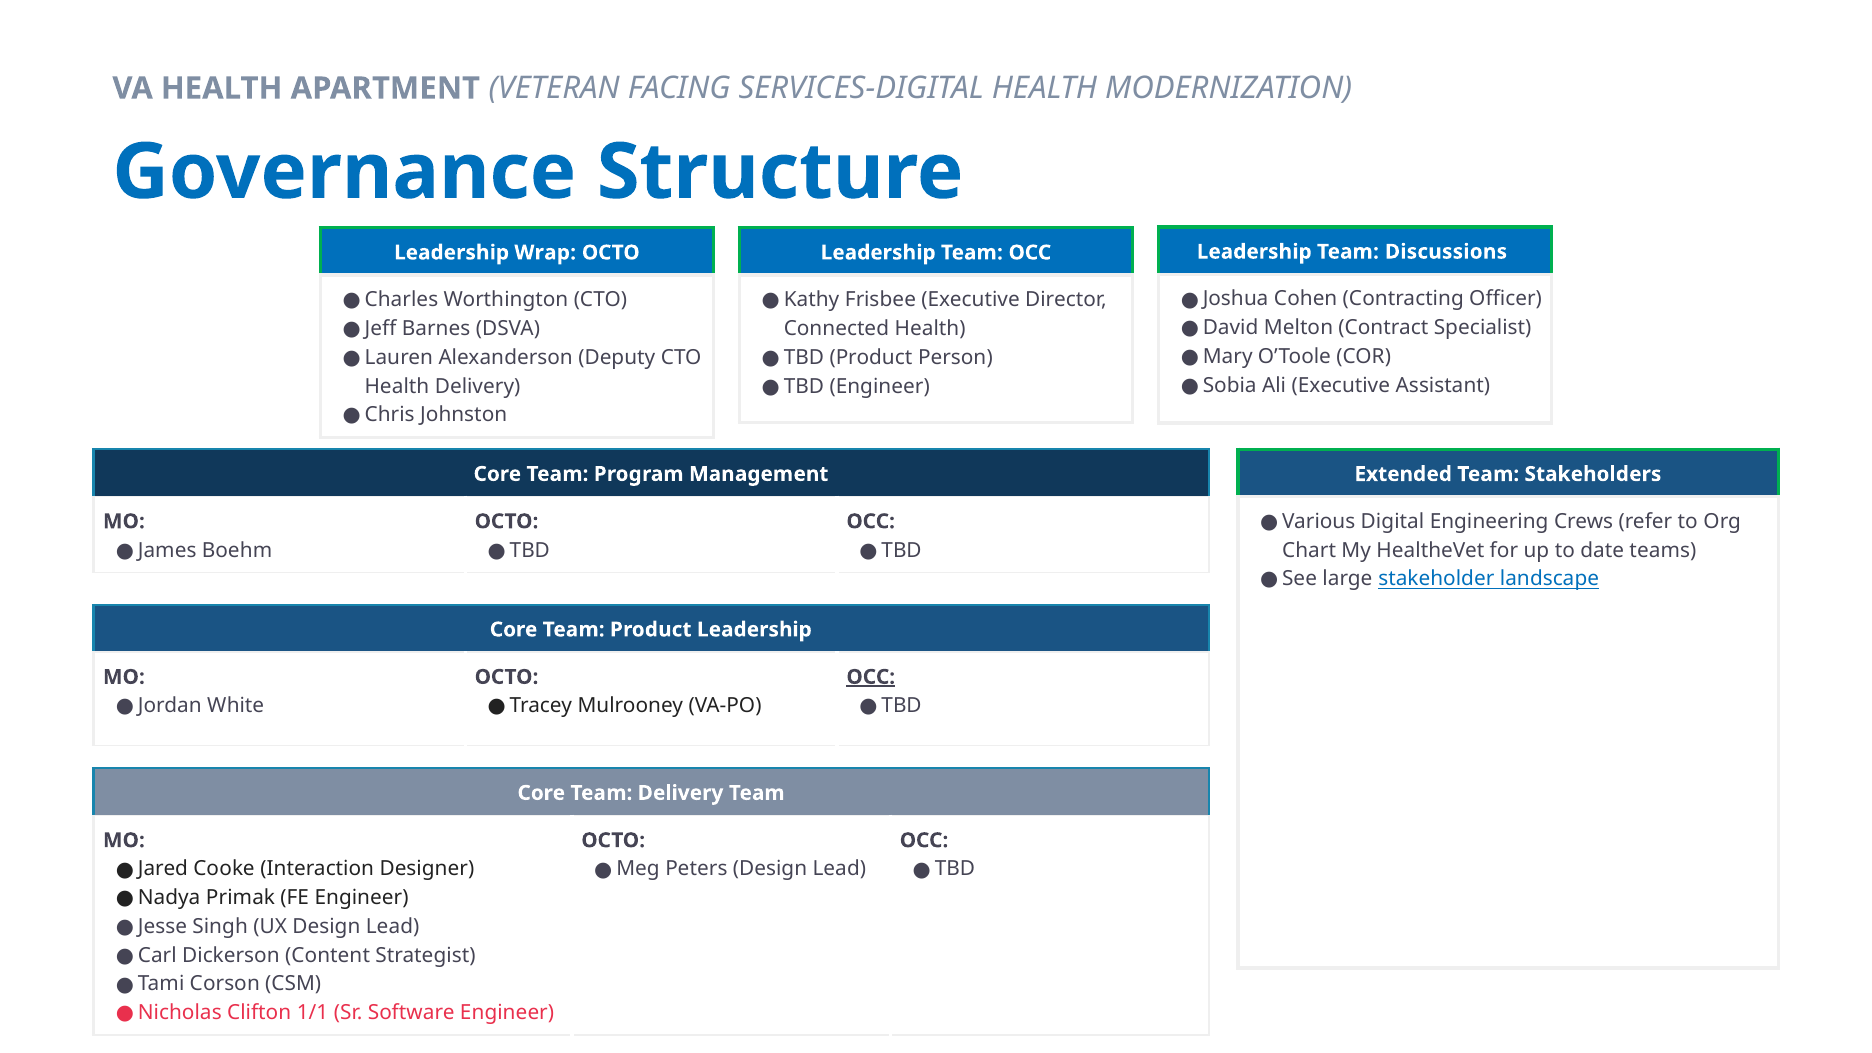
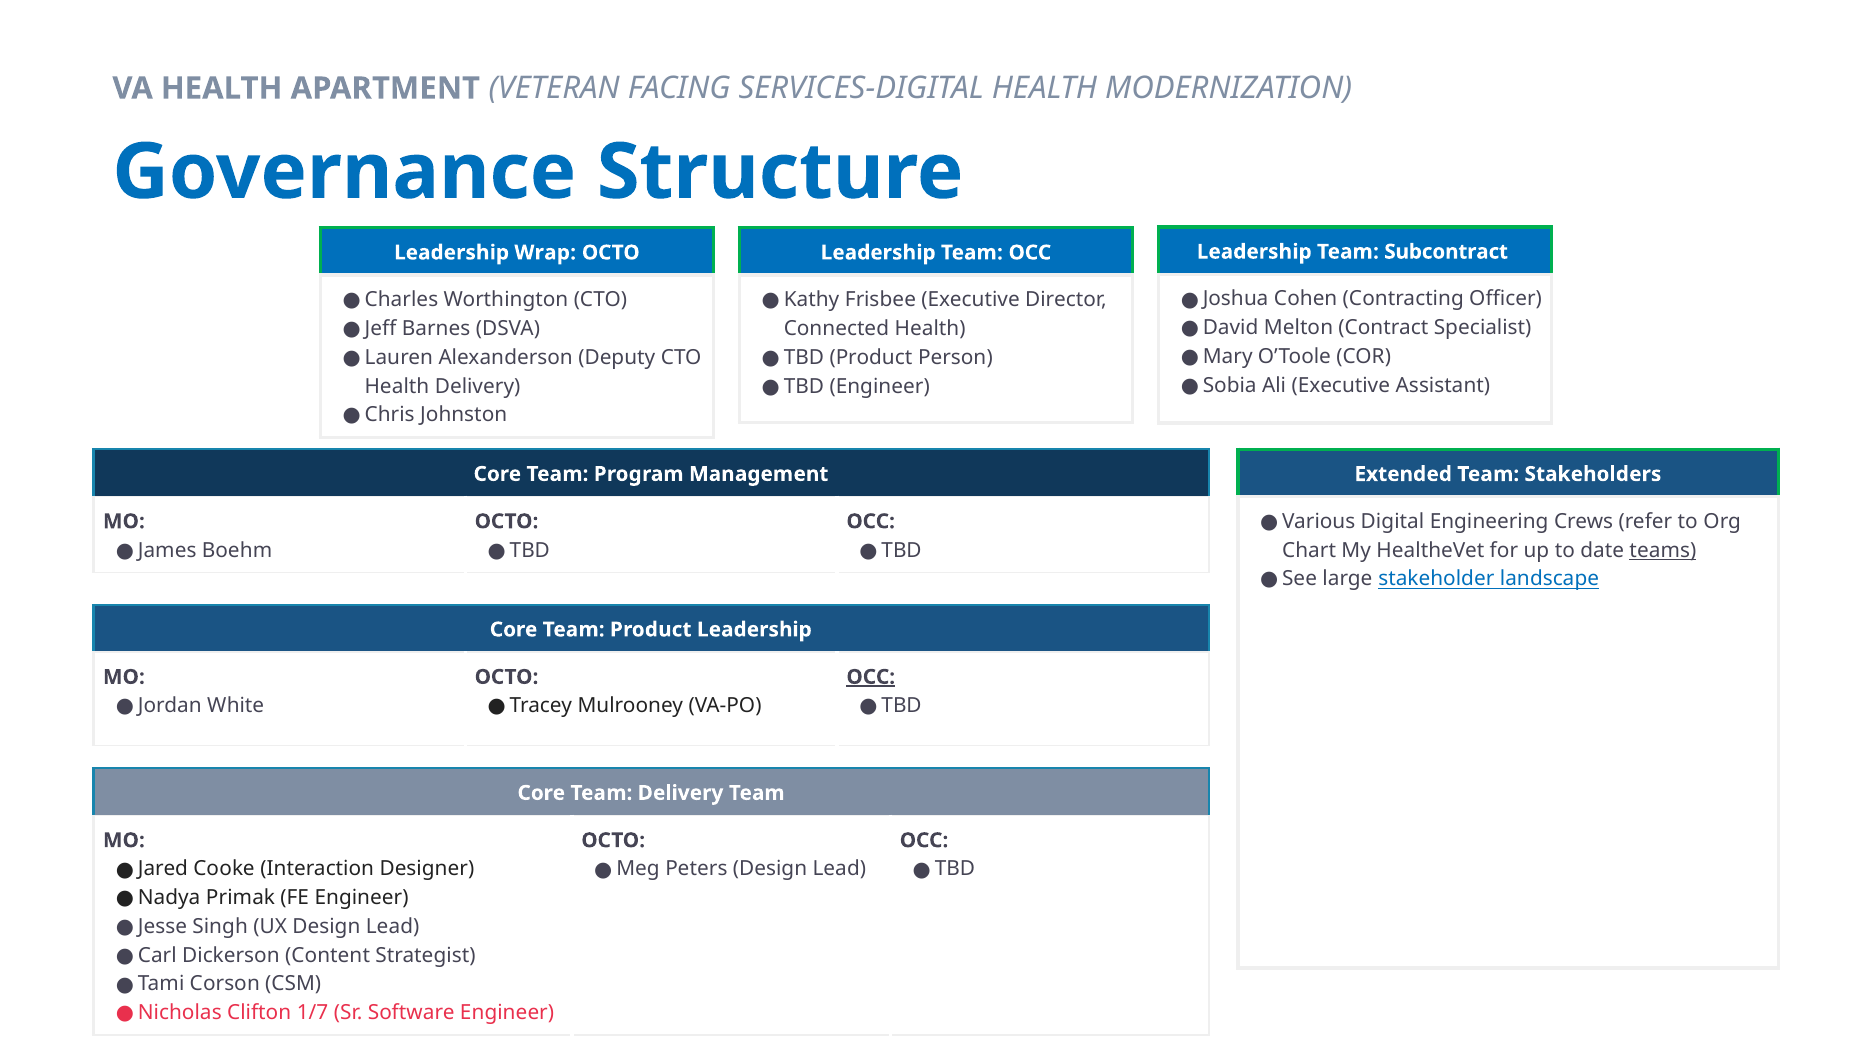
Discussions: Discussions -> Subcontract
teams underline: none -> present
1/1: 1/1 -> 1/7
